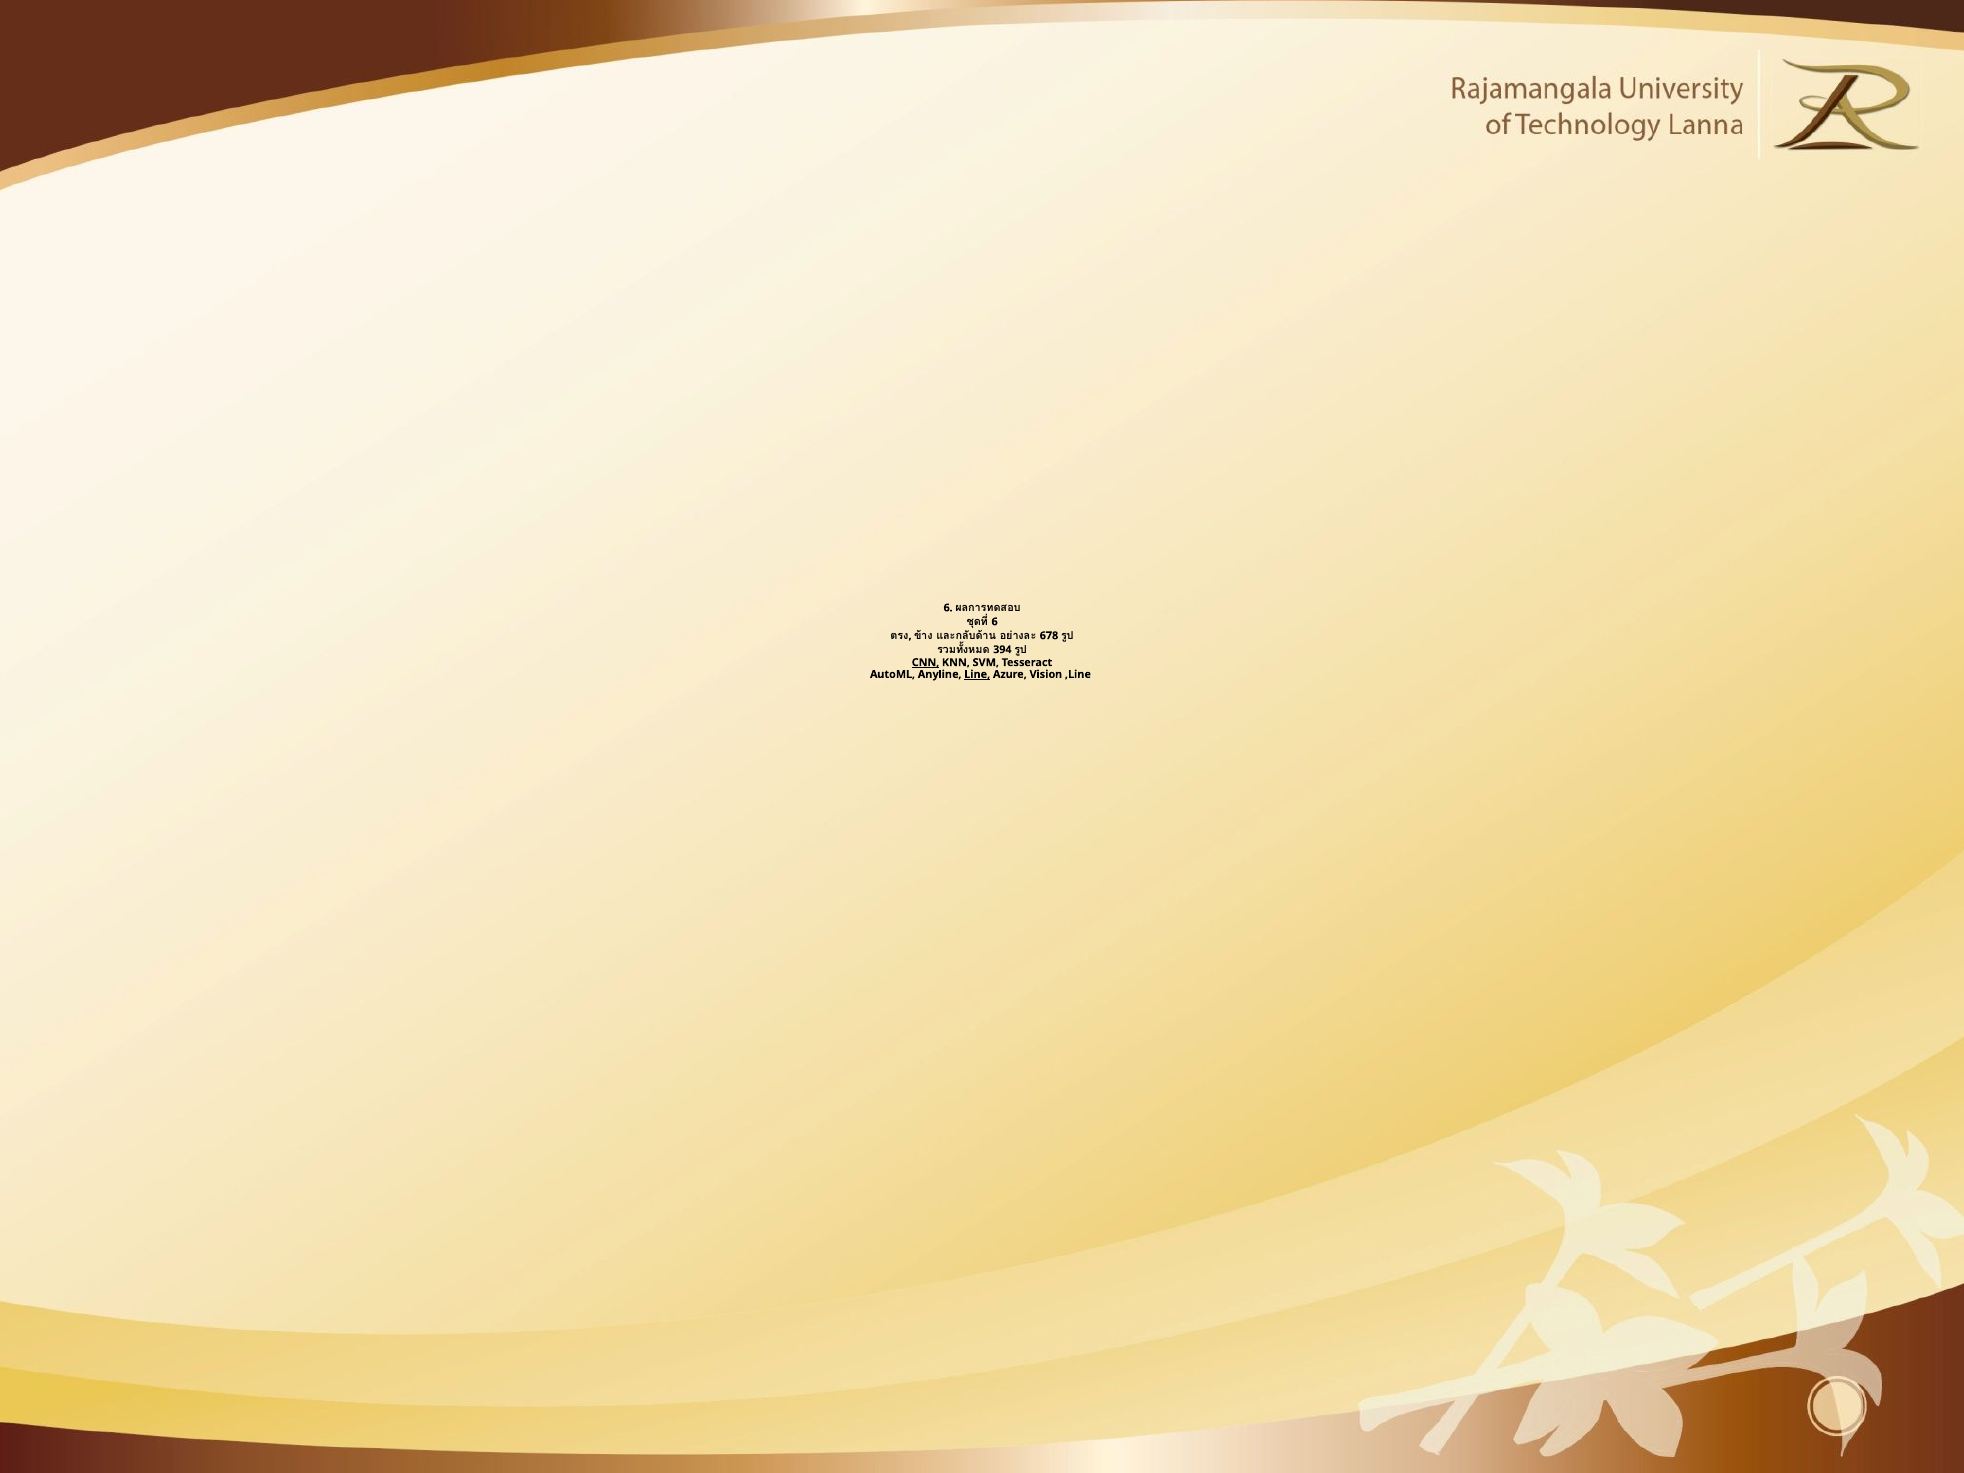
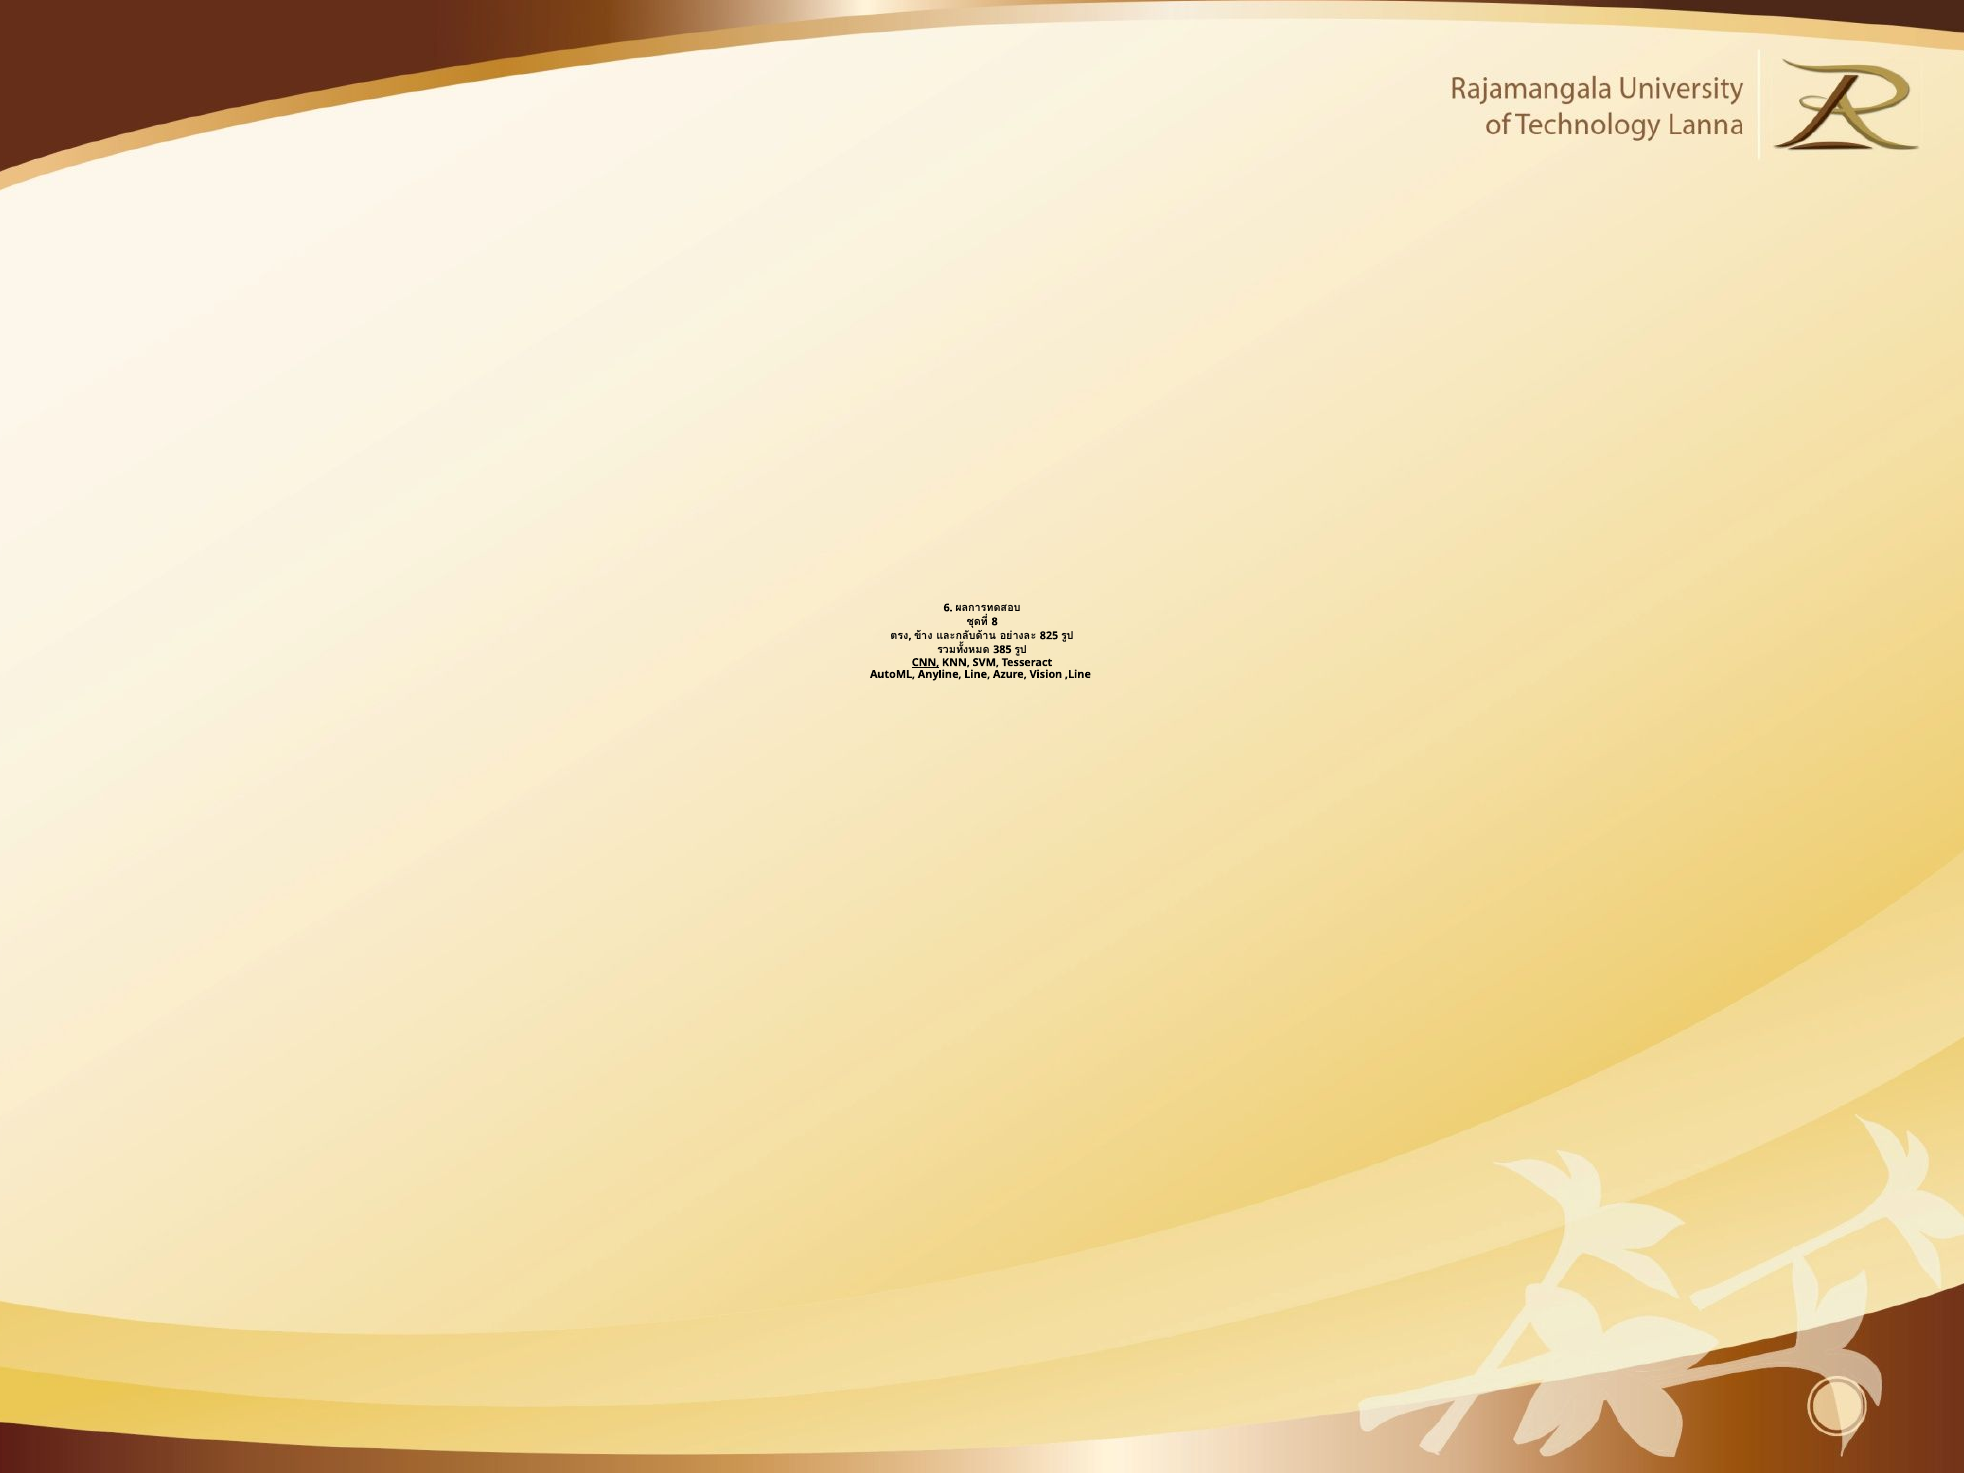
6 at (995, 622): 6 -> 8
678: 678 -> 825
394: 394 -> 385
Line underline: present -> none
